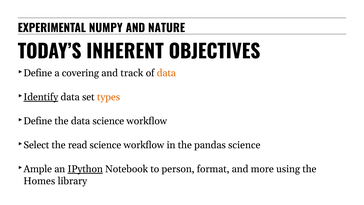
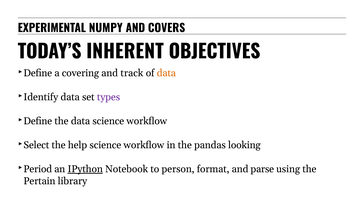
NATURE: NATURE -> COVERS
Identify underline: present -> none
types colour: orange -> purple
read: read -> help
pandas science: science -> looking
Ample: Ample -> Period
more: more -> parse
Homes: Homes -> Pertain
